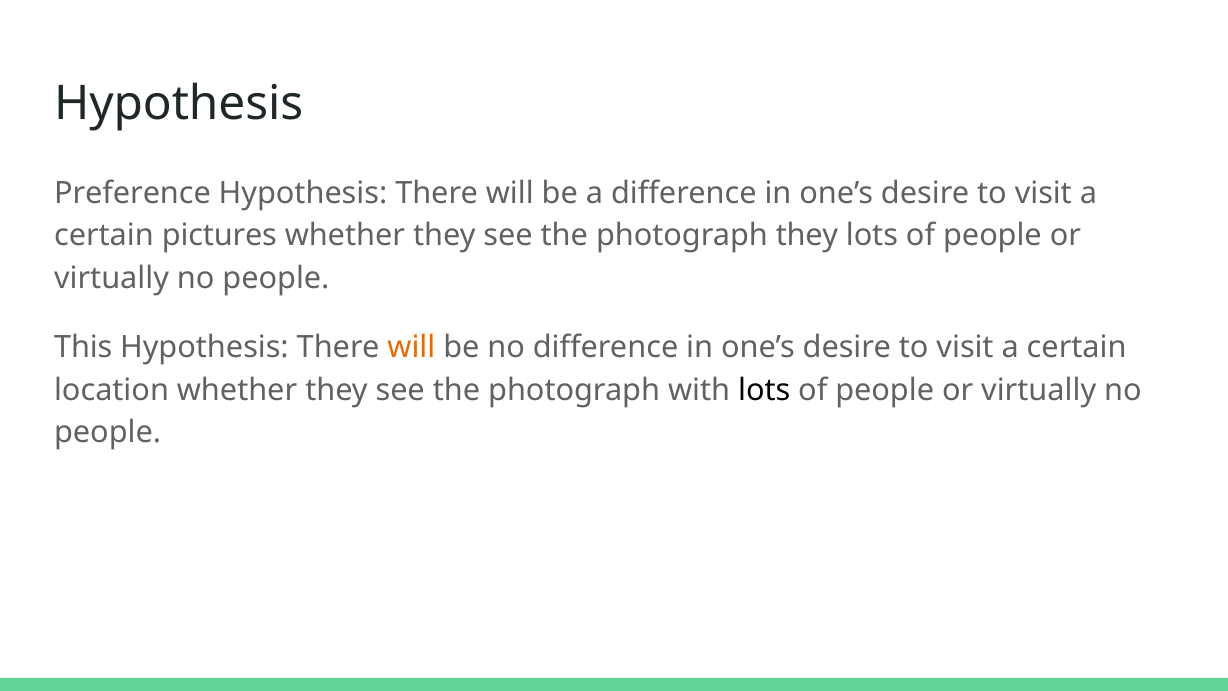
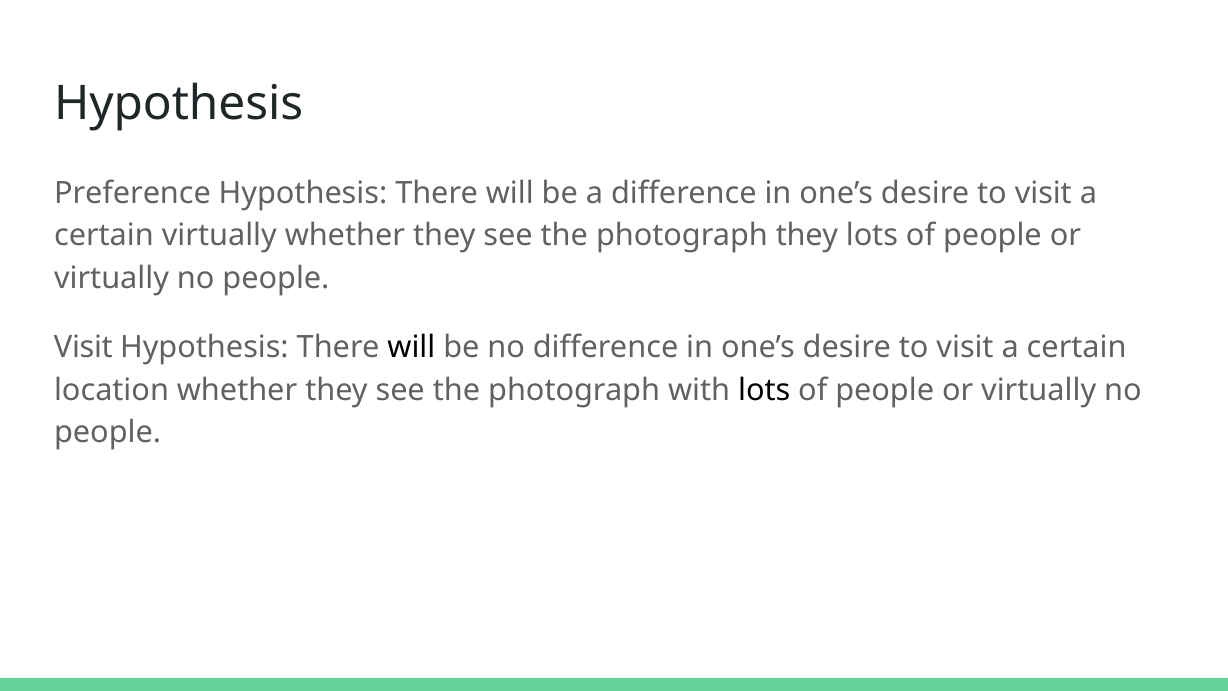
certain pictures: pictures -> virtually
This at (83, 347): This -> Visit
will at (411, 347) colour: orange -> black
